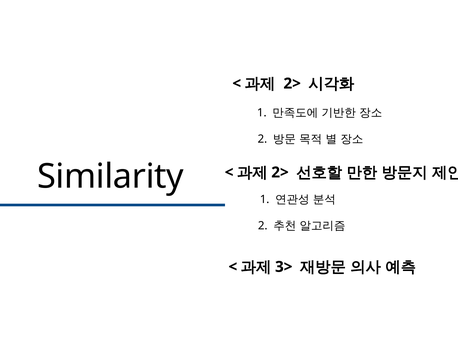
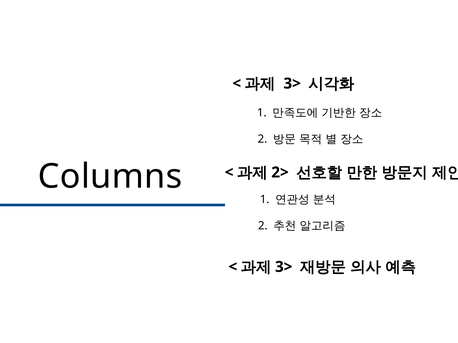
2> at (292, 84): 2> -> 3>
Similarity: Similarity -> Columns
